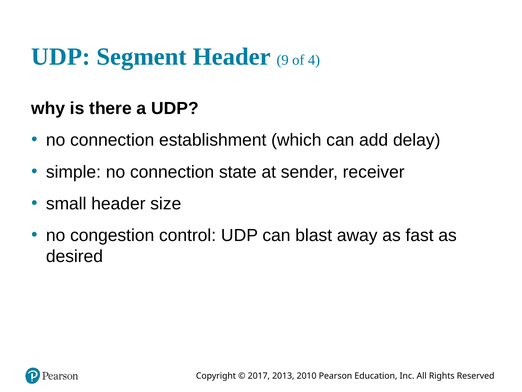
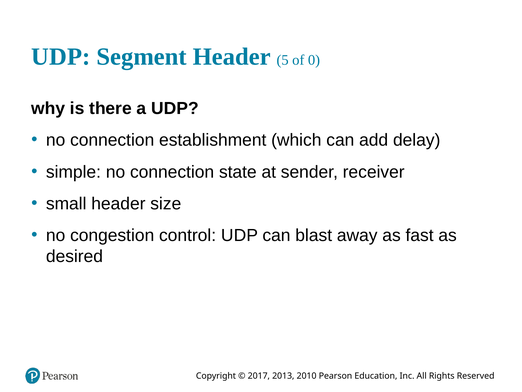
9: 9 -> 5
4: 4 -> 0
